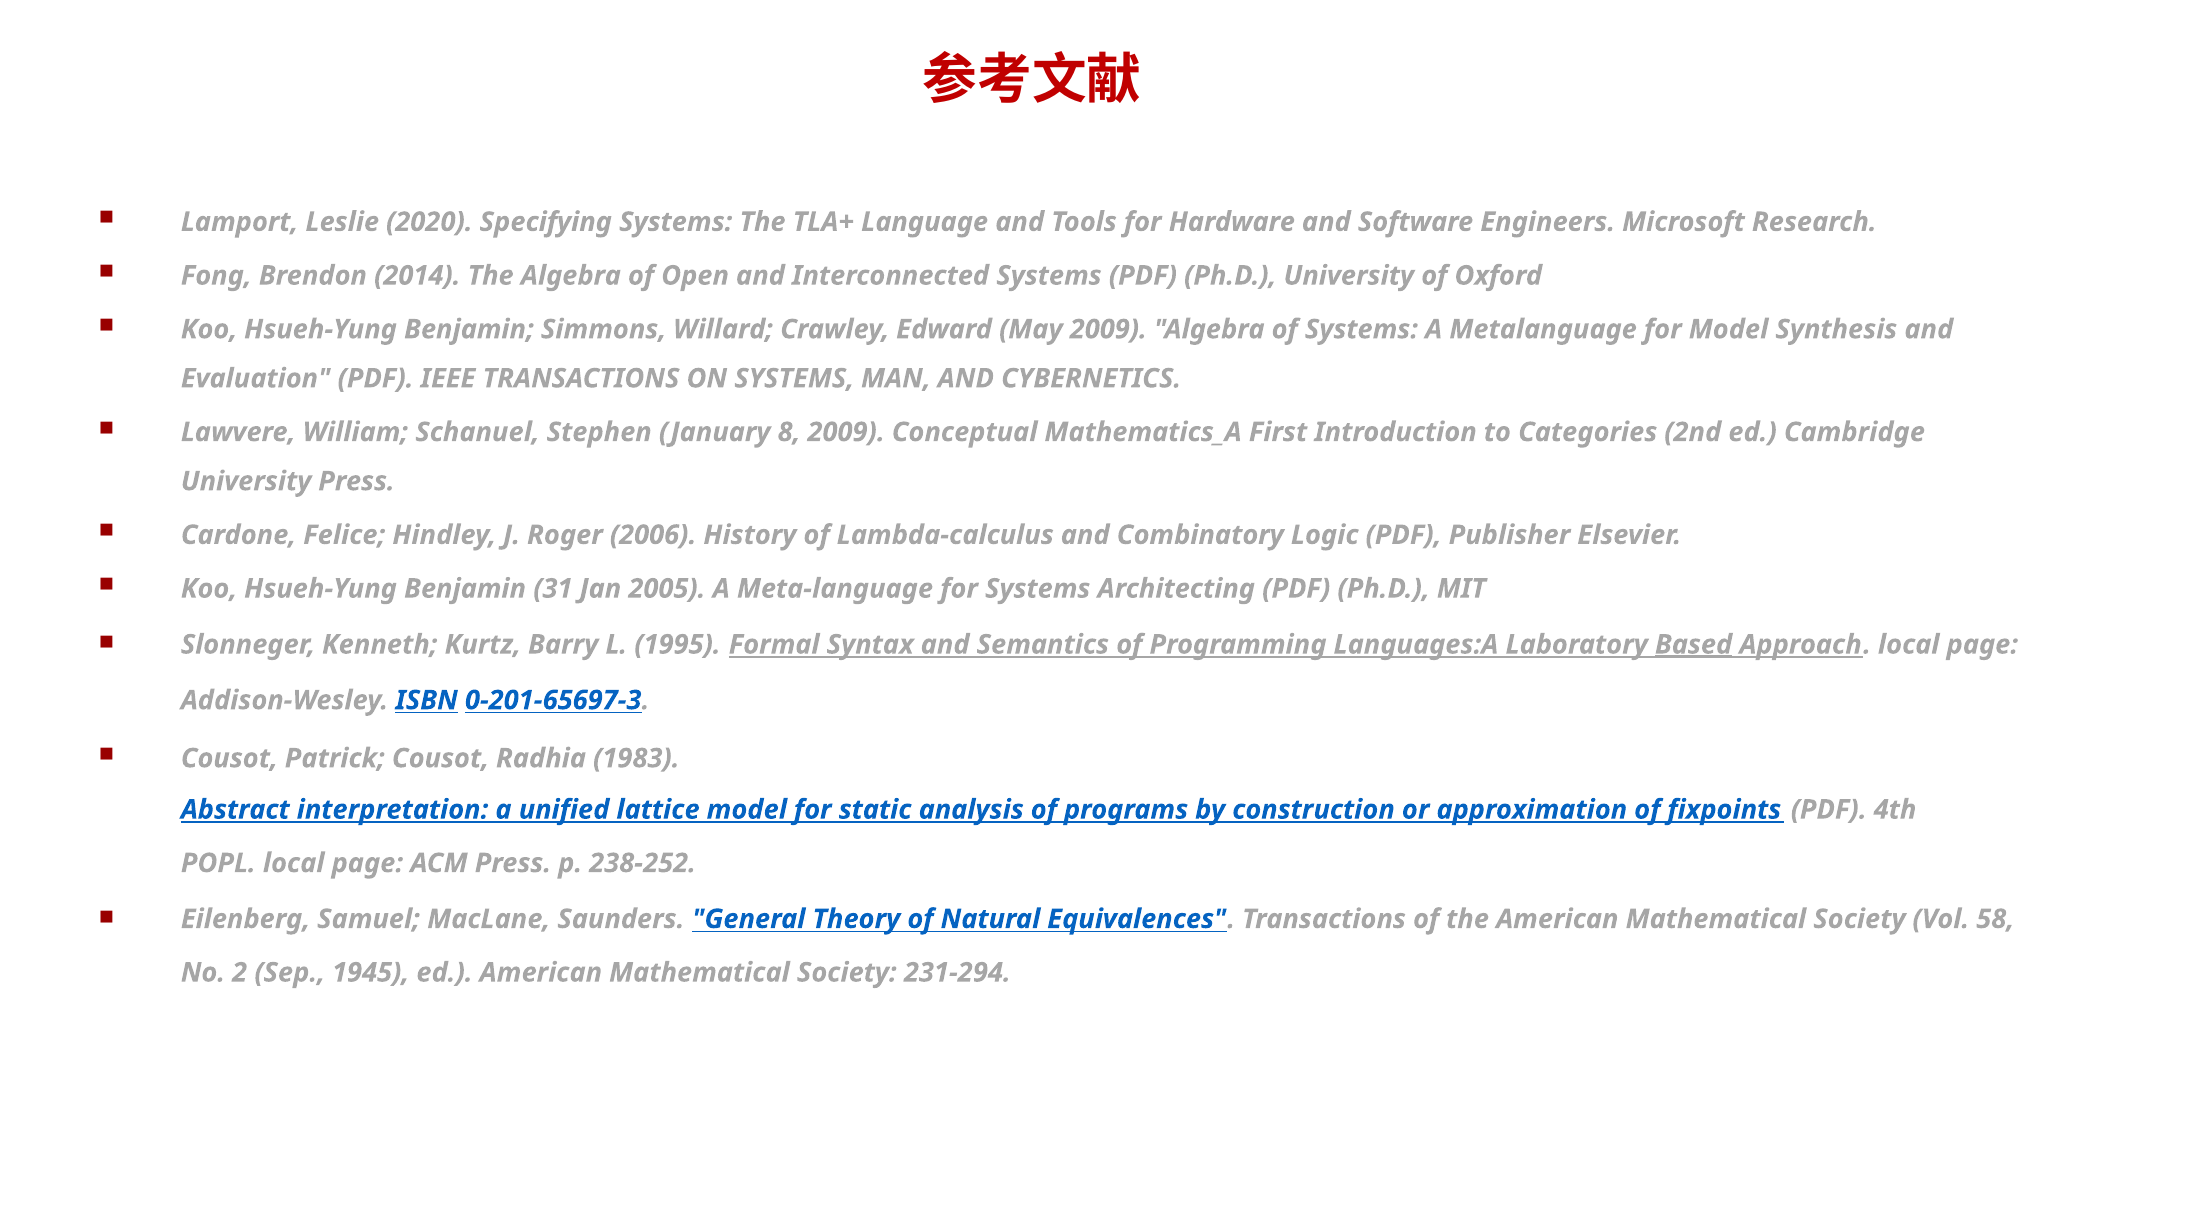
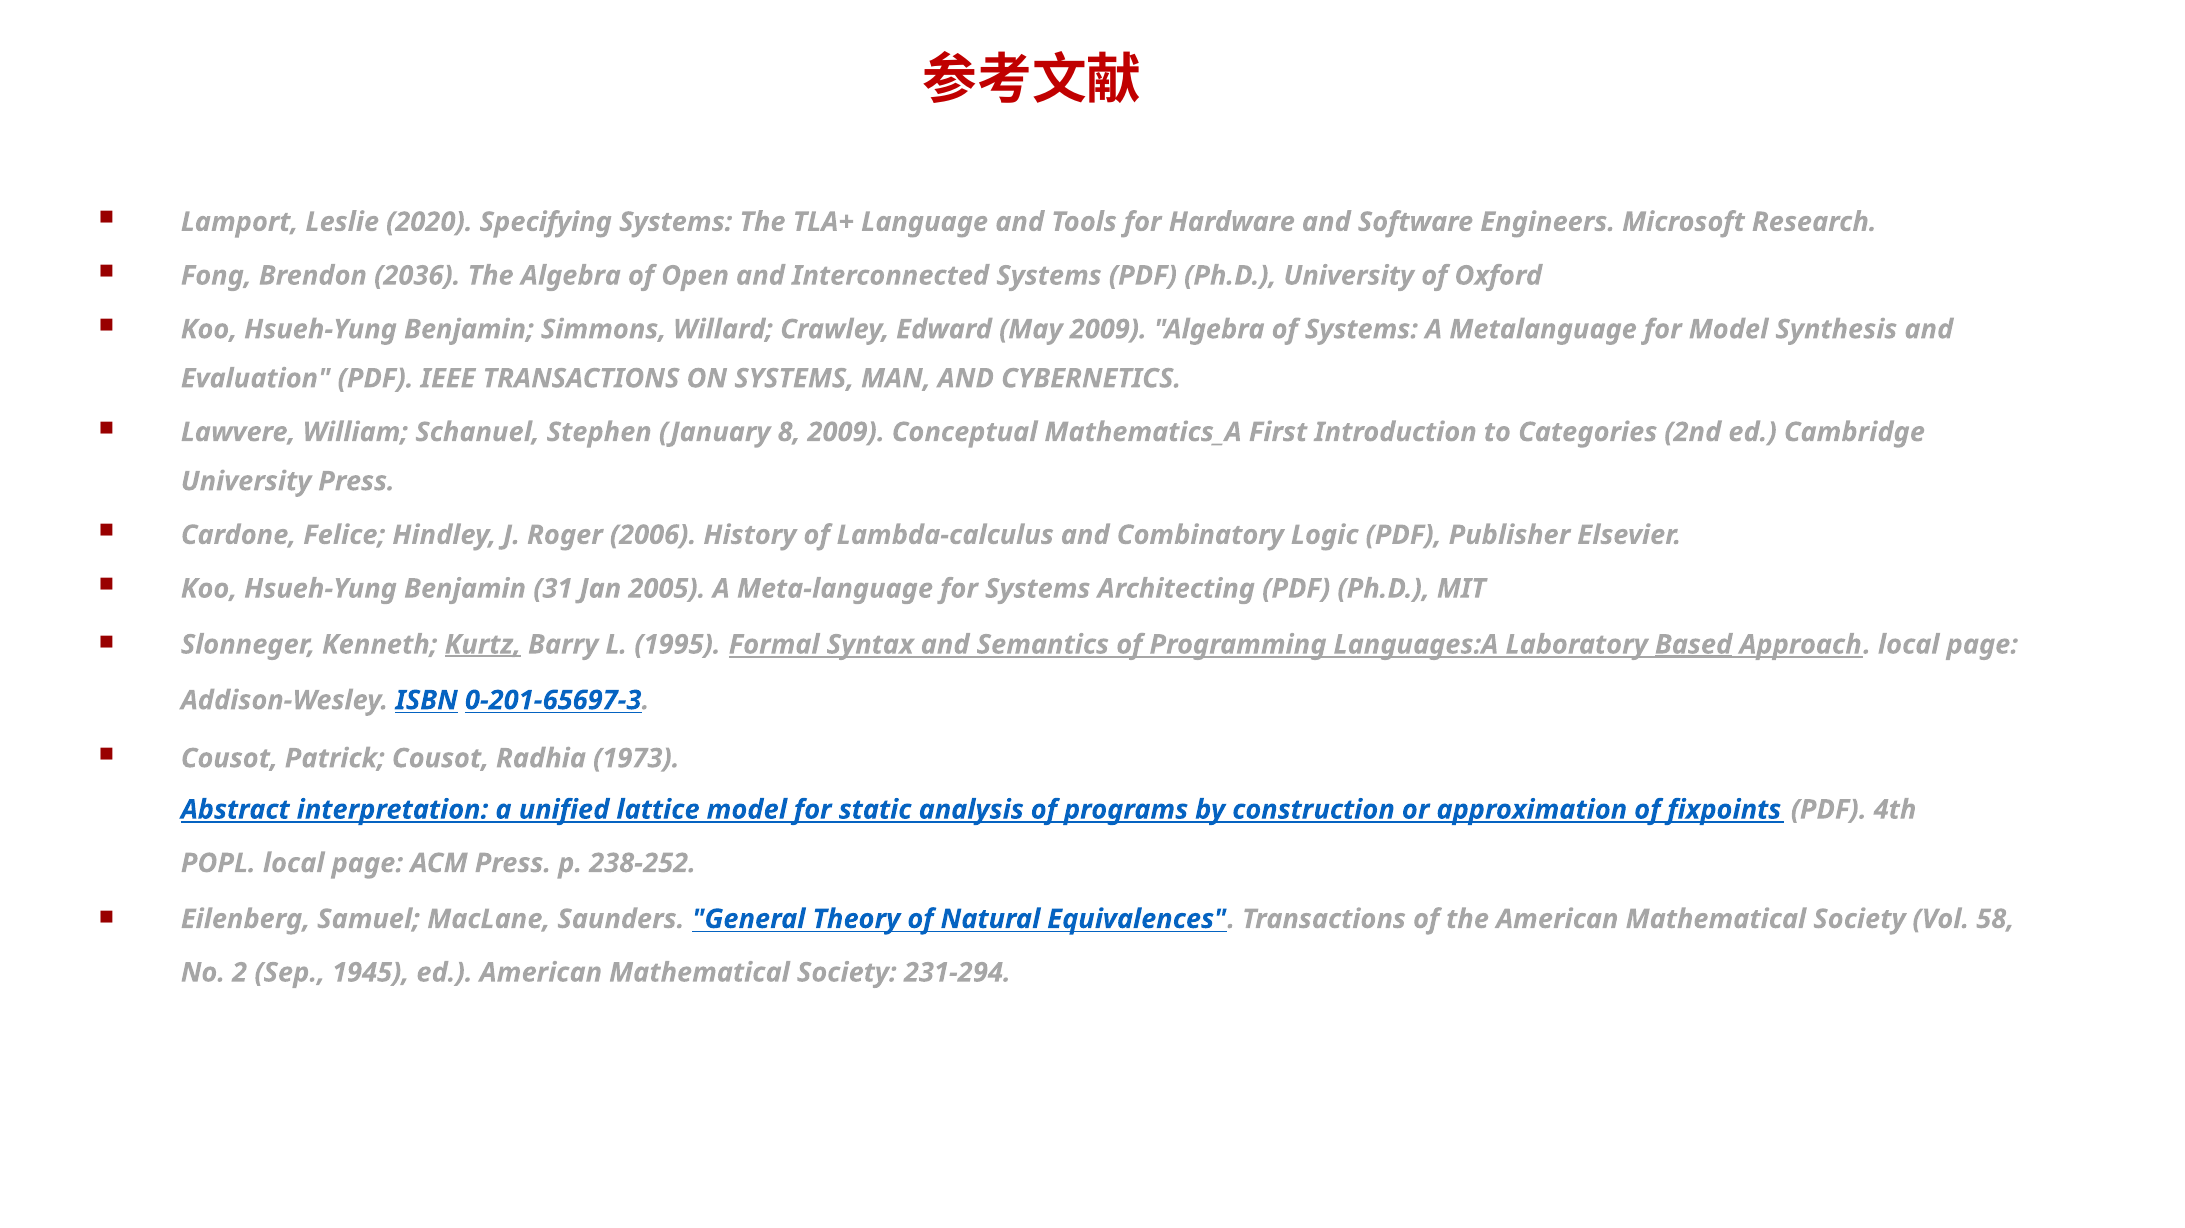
2014: 2014 -> 2036
Kurtz underline: none -> present
1983: 1983 -> 1973
